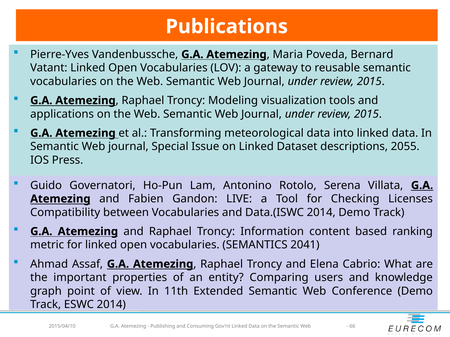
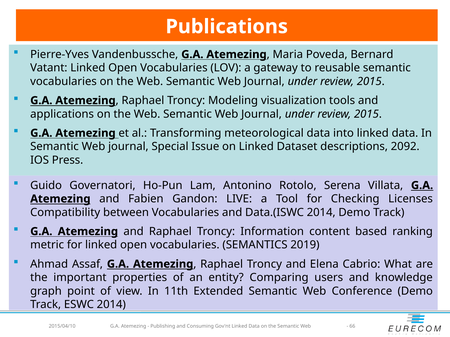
2055: 2055 -> 2092
2041: 2041 -> 2019
